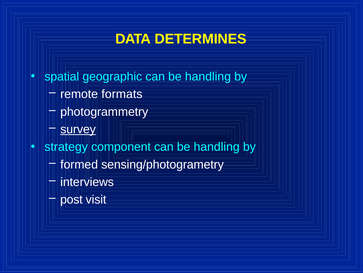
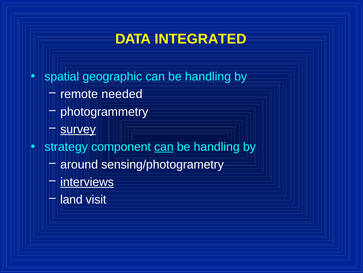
DETERMINES: DETERMINES -> INTEGRATED
formats: formats -> needed
can at (164, 147) underline: none -> present
formed: formed -> around
interviews underline: none -> present
post: post -> land
